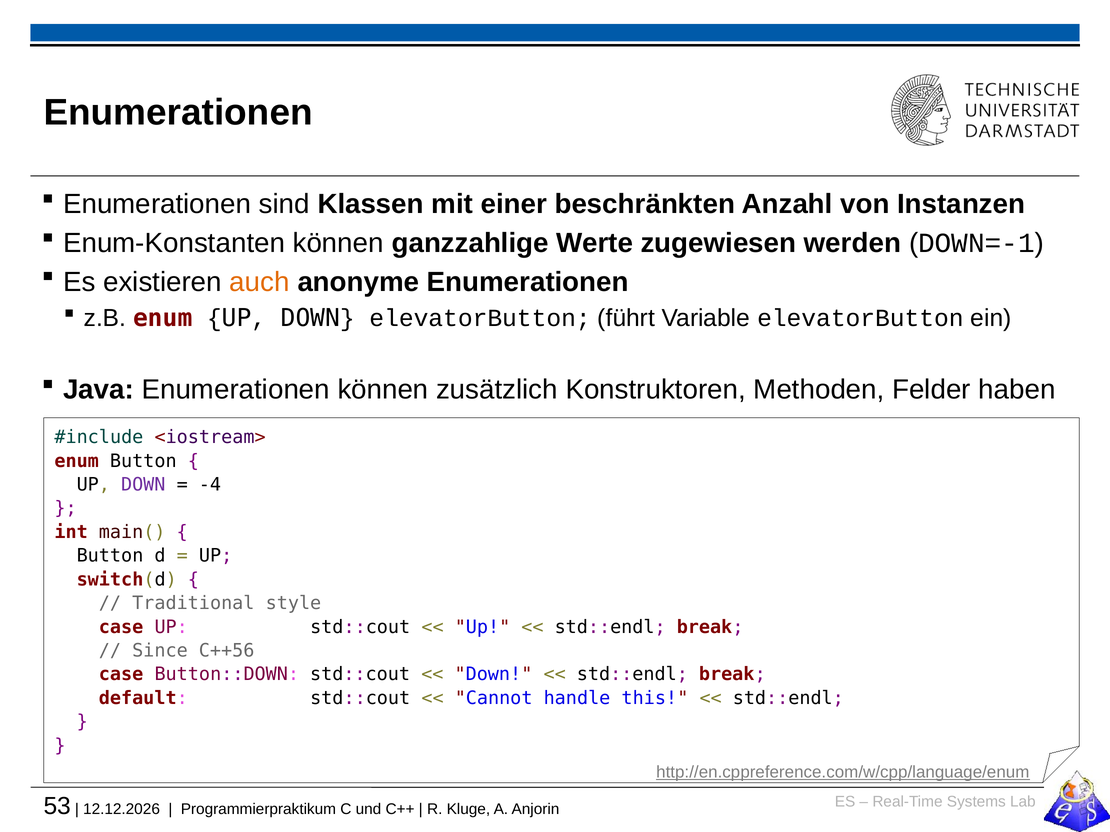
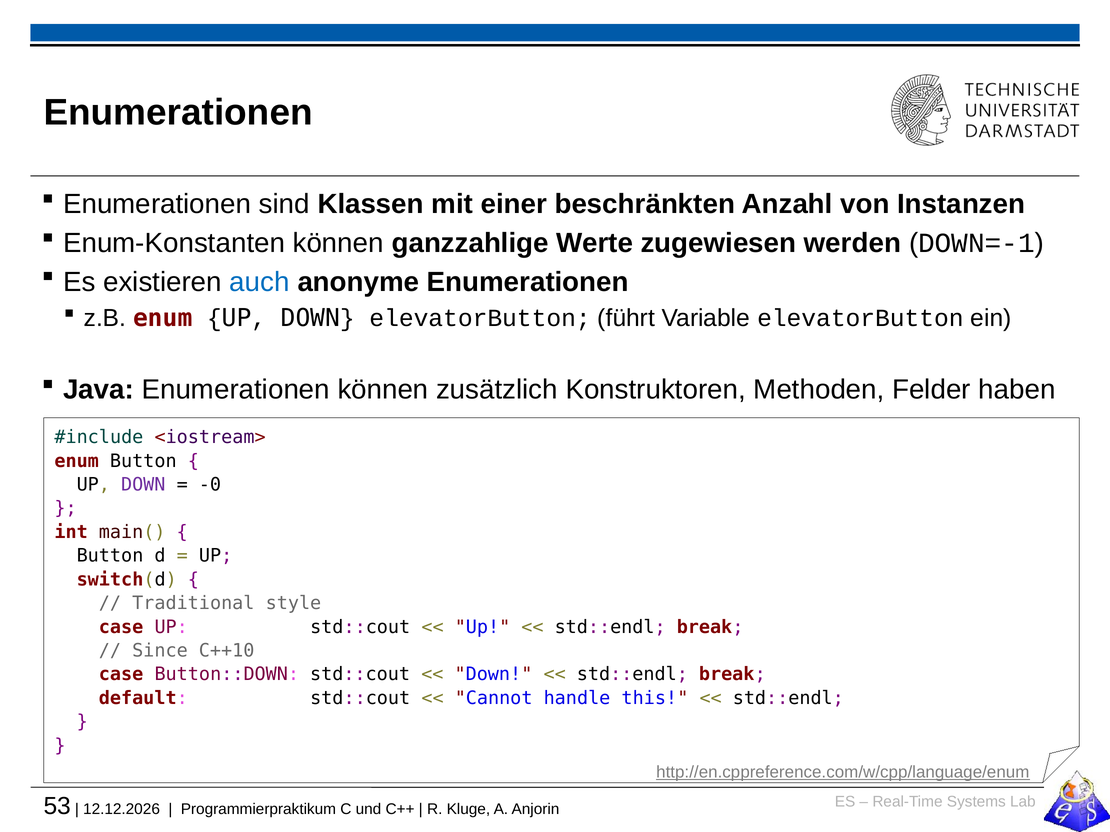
auch colour: orange -> blue
-4: -4 -> -0
C++56: C++56 -> C++10
